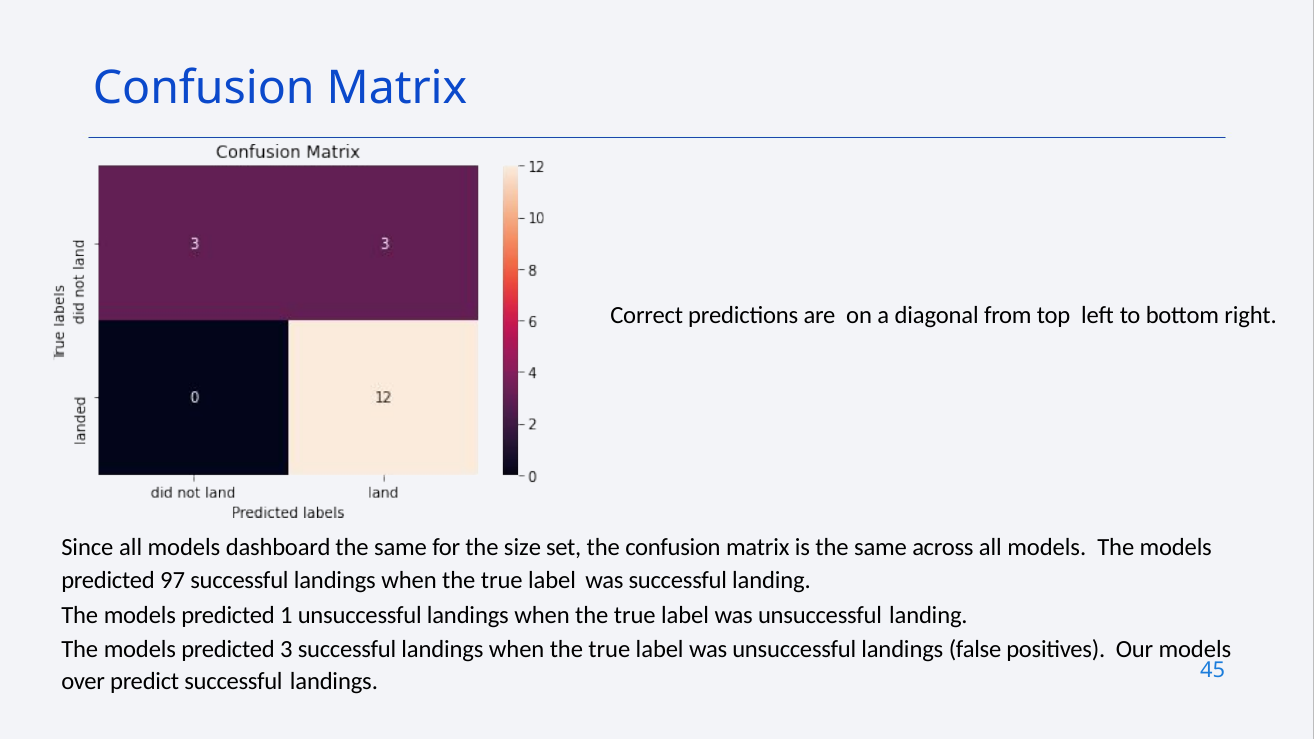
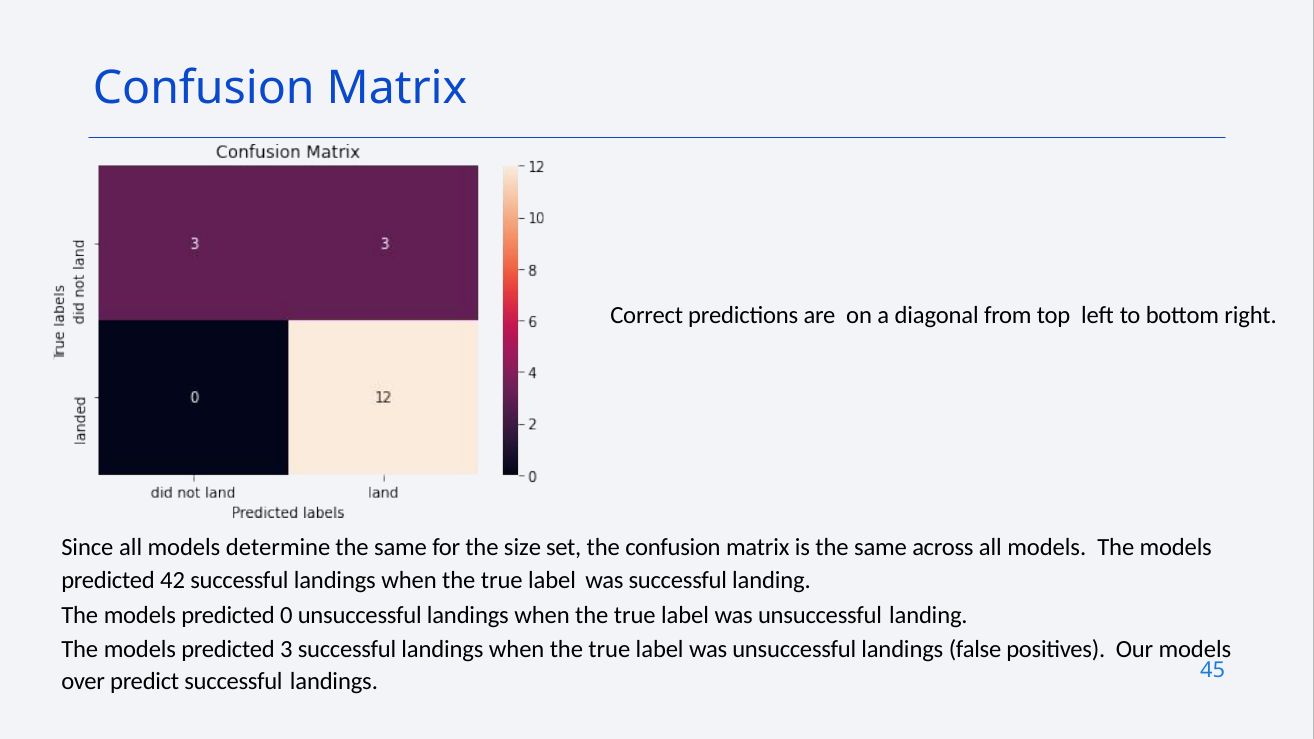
dashboard: dashboard -> determine
97: 97 -> 42
1: 1 -> 0
